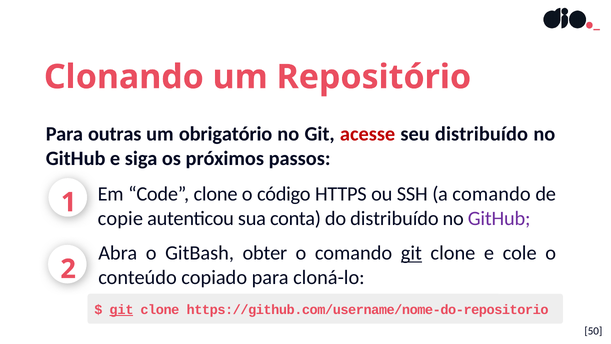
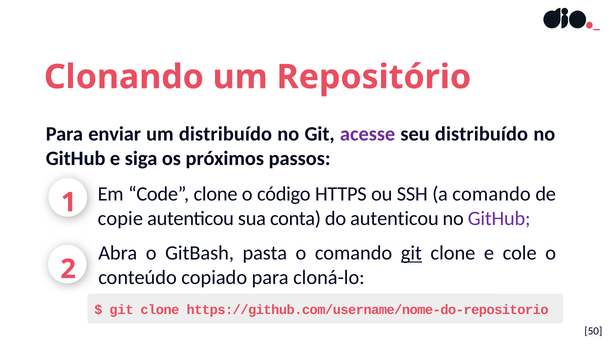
outras: outras -> enviar
um obrigatório: obrigatório -> distribuído
acesse colour: red -> purple
do distribuído: distribuído -> autenticou
obter: obter -> pasta
git at (122, 309) underline: present -> none
